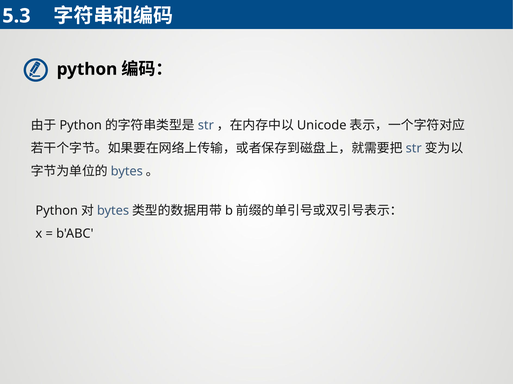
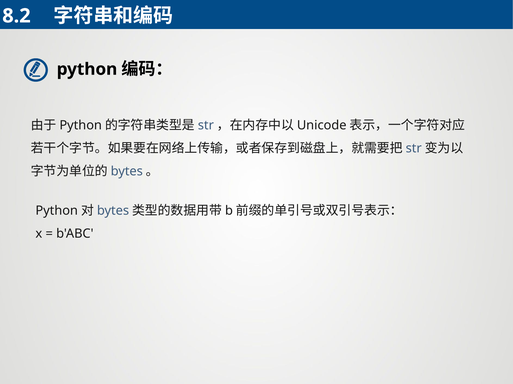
5.3: 5.3 -> 8.2
